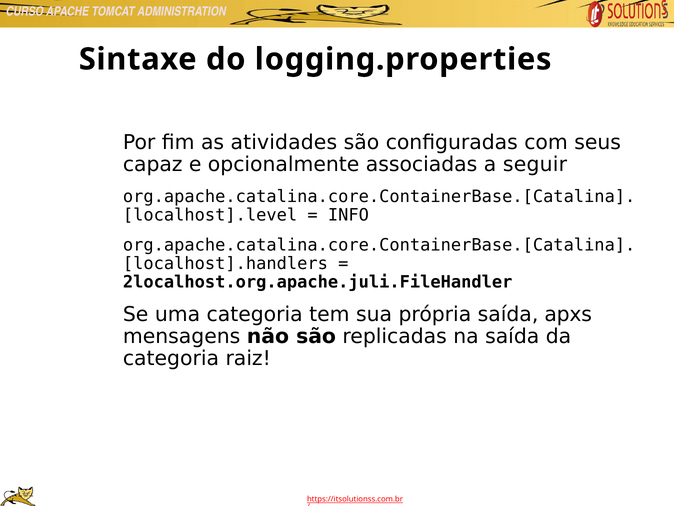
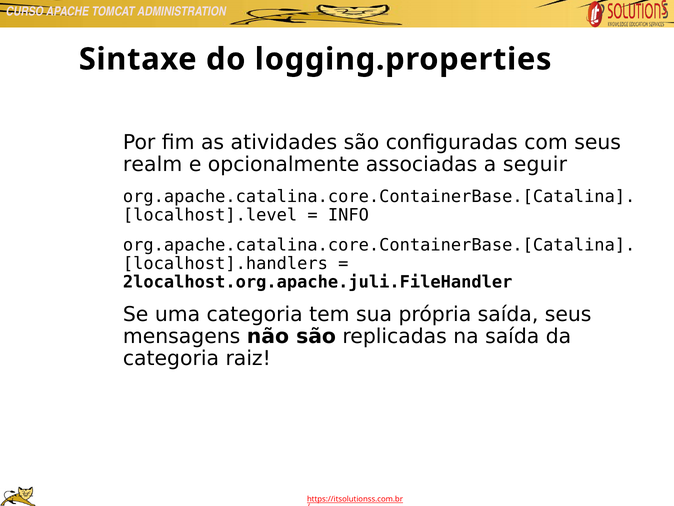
capaz: capaz -> realm
saída apxs: apxs -> seus
